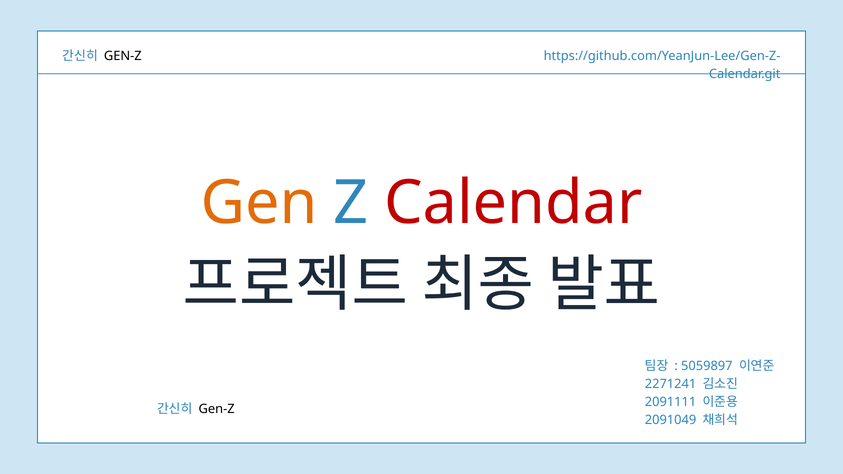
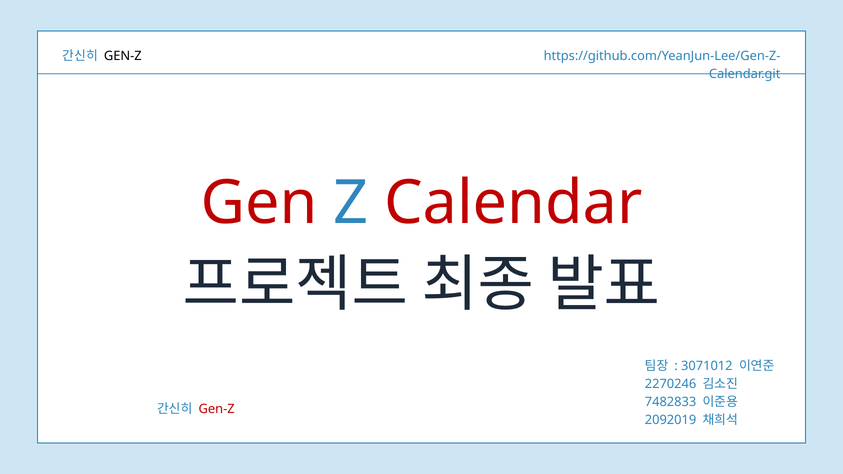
Gen colour: orange -> red
5059897: 5059897 -> 3071012
2271241: 2271241 -> 2270246
2091111: 2091111 -> 7482833
Gen-Z at (217, 409) colour: black -> red
2091049: 2091049 -> 2092019
